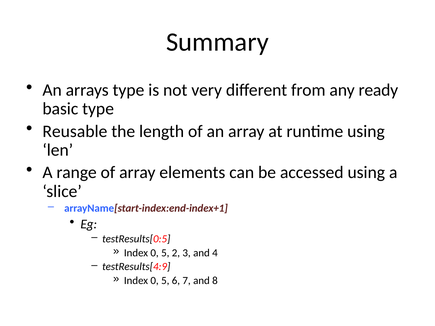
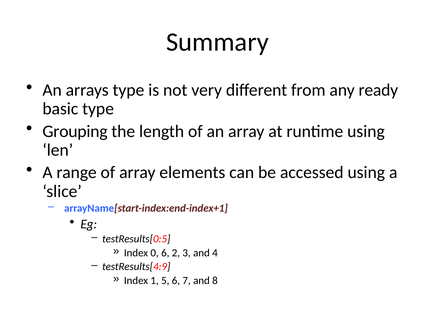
Reusable: Reusable -> Grouping
5 at (165, 253): 5 -> 6
0 at (155, 281): 0 -> 1
